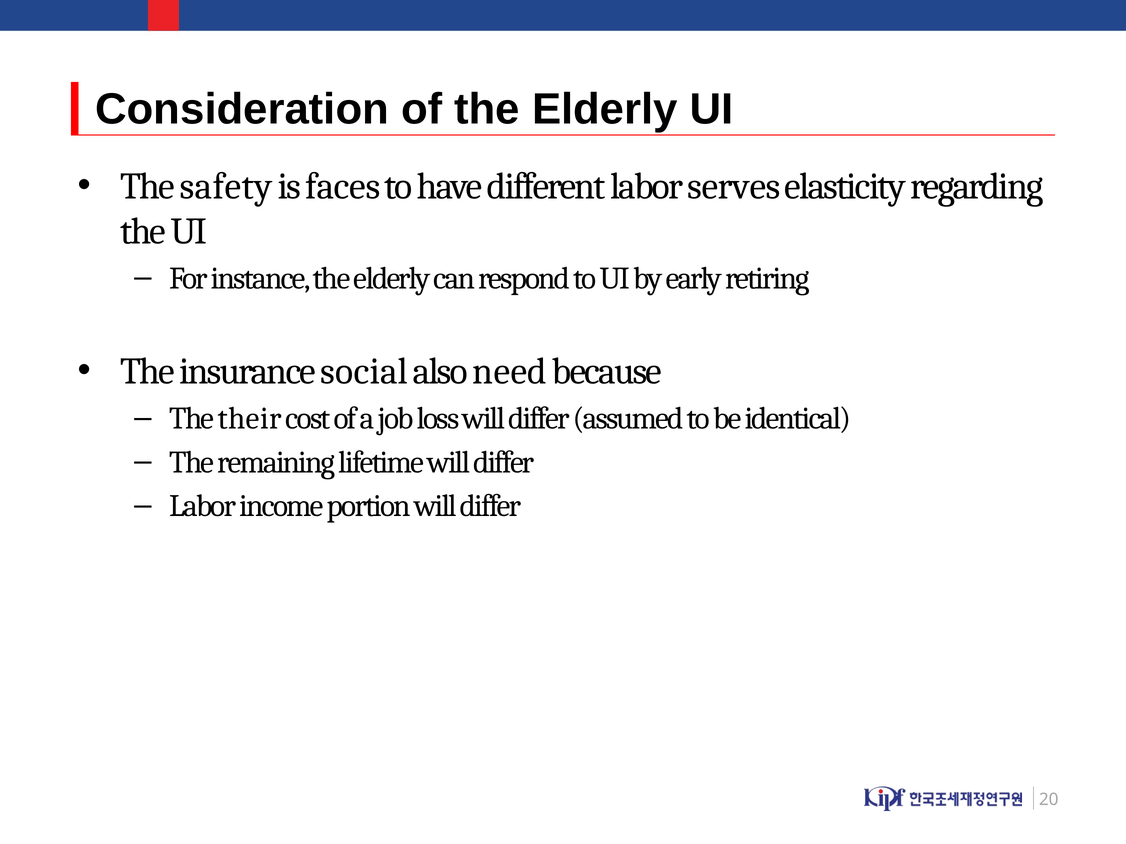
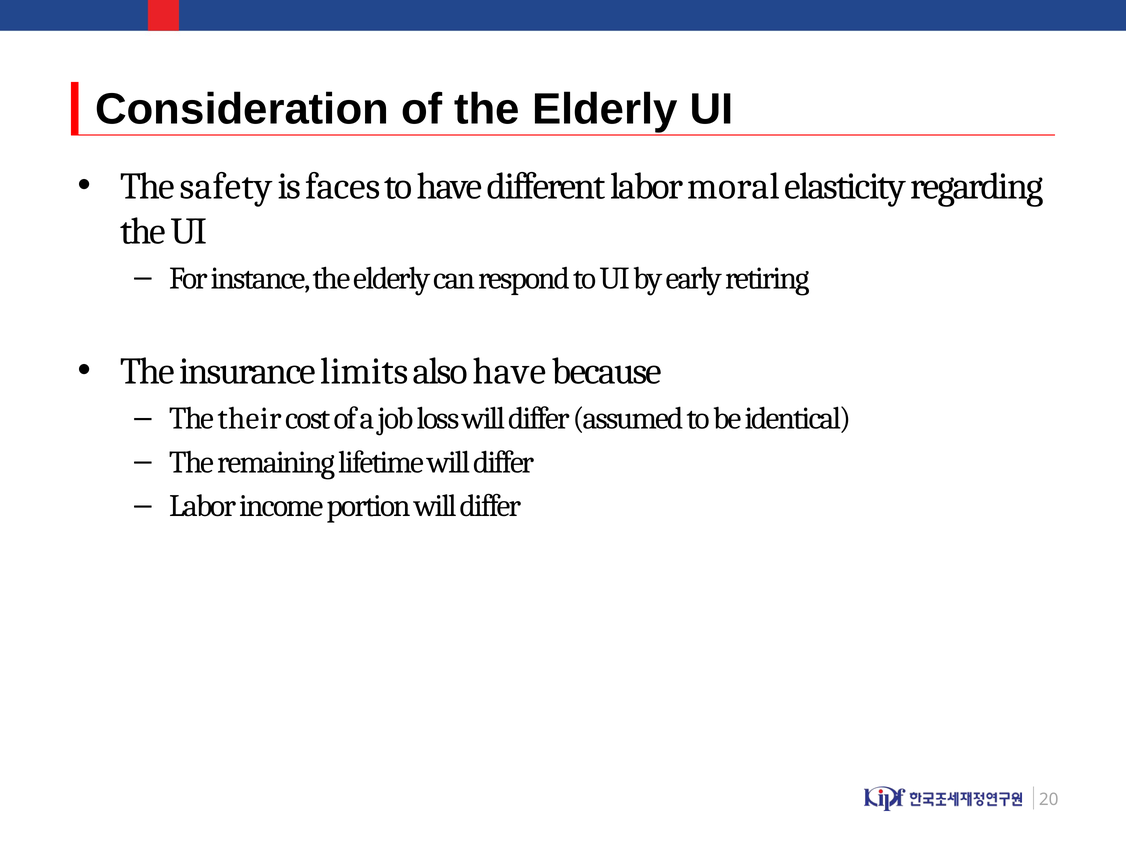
serves: serves -> moral
social: social -> limits
also need: need -> have
